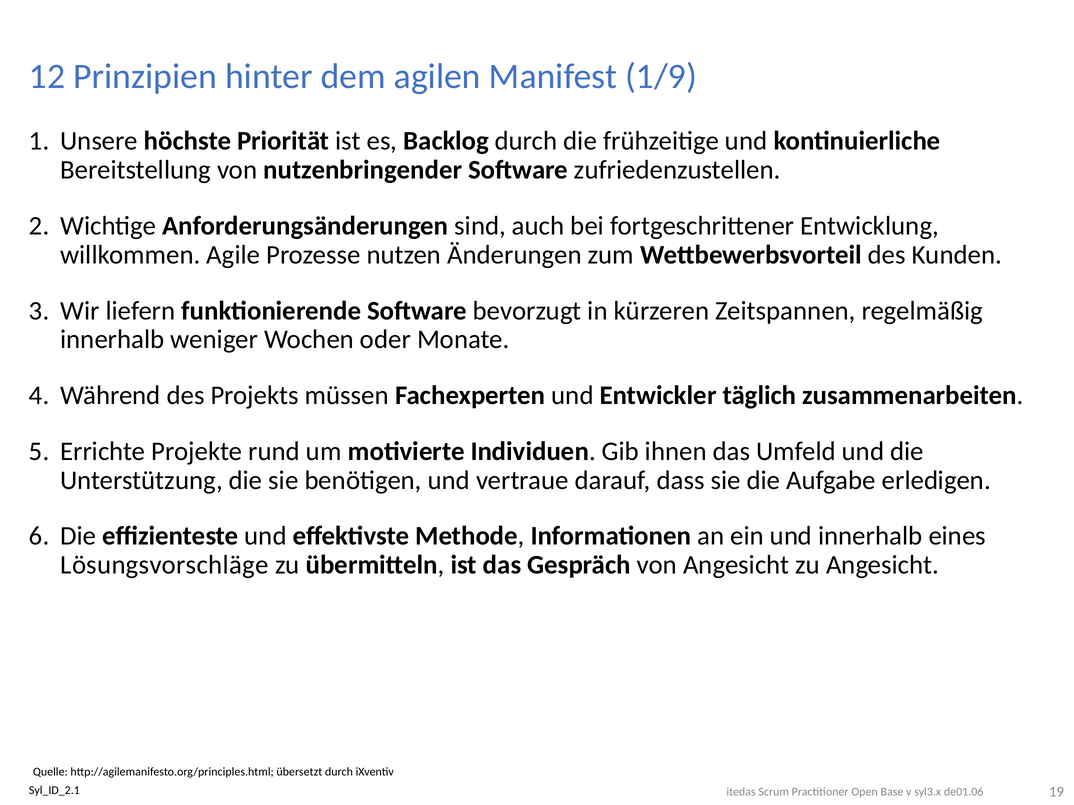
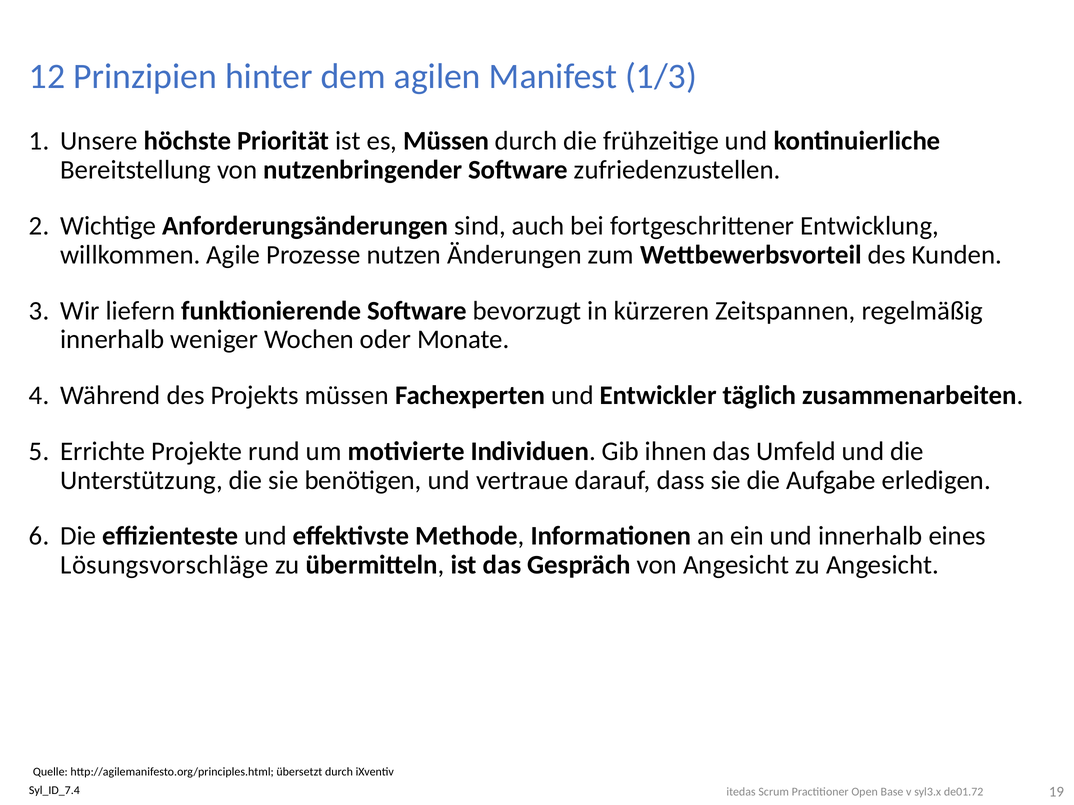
1/9: 1/9 -> 1/3
es Backlog: Backlog -> Müssen
Syl_ID_2.1: Syl_ID_2.1 -> Syl_ID_7.4
de01.06: de01.06 -> de01.72
